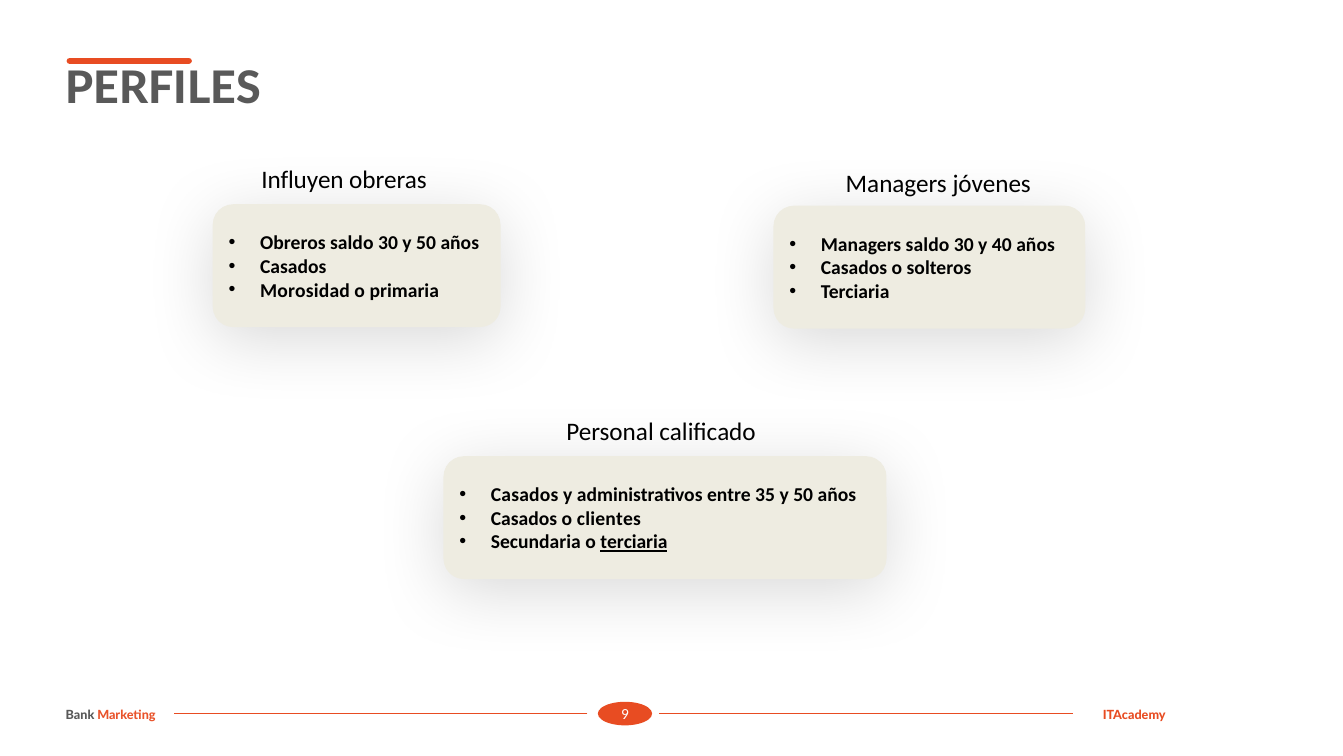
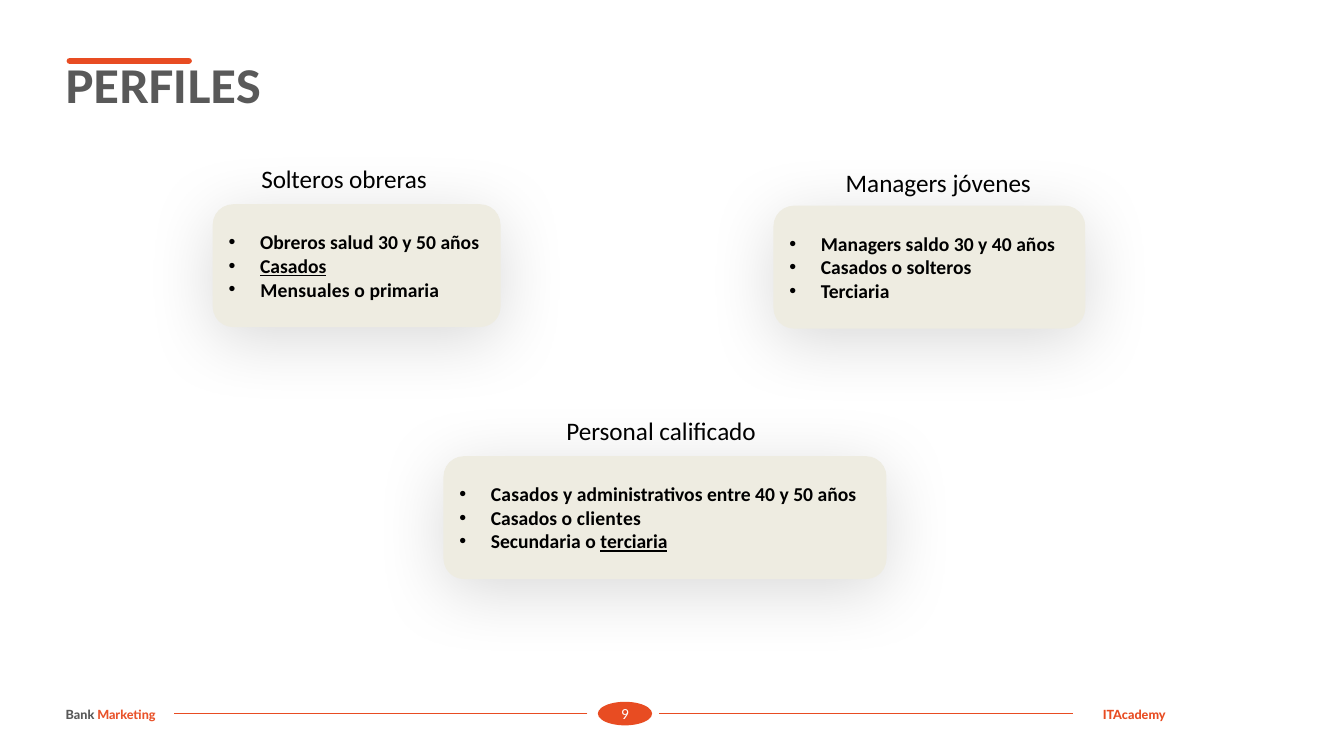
Influyen at (302, 180): Influyen -> Solteros
Obreros saldo: saldo -> salud
Casados at (293, 267) underline: none -> present
Morosidad: Morosidad -> Mensuales
entre 35: 35 -> 40
